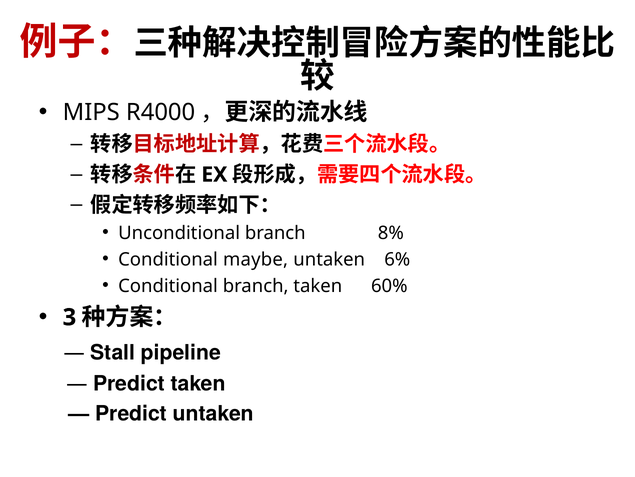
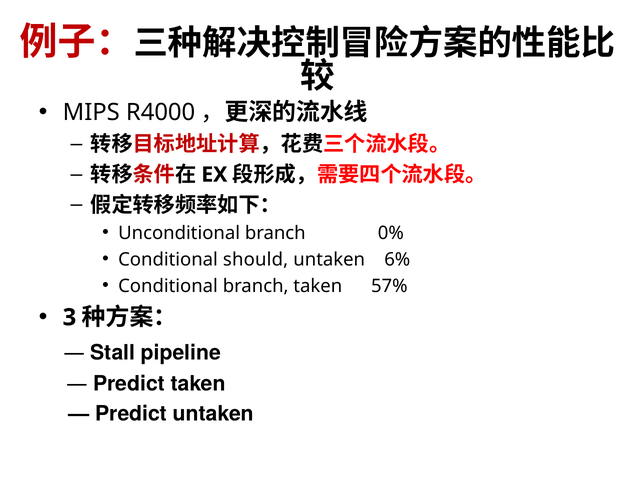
8%: 8% -> 0%
maybe: maybe -> should
60%: 60% -> 57%
